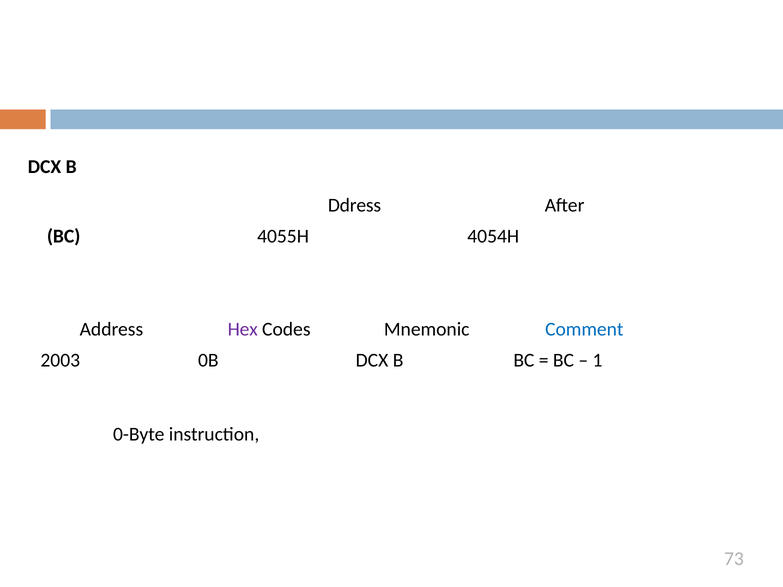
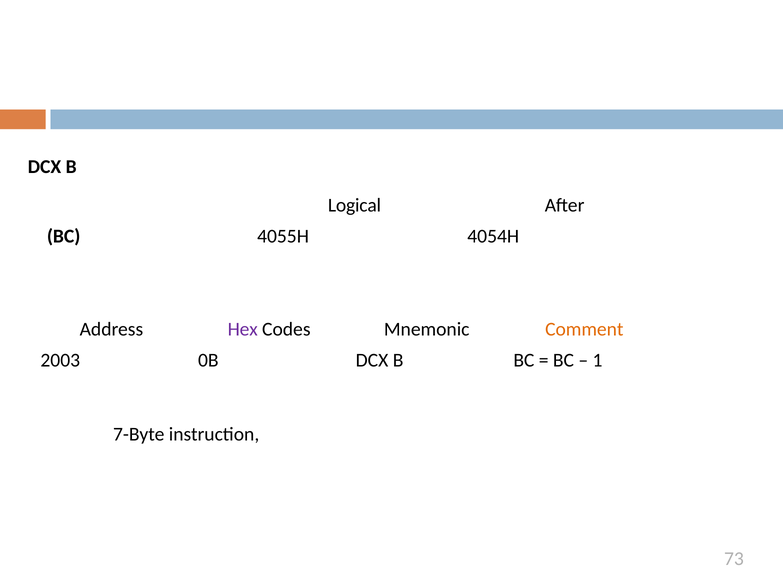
Ddress: Ddress -> Logical
Comment colour: blue -> orange
0-Byte: 0-Byte -> 7-Byte
